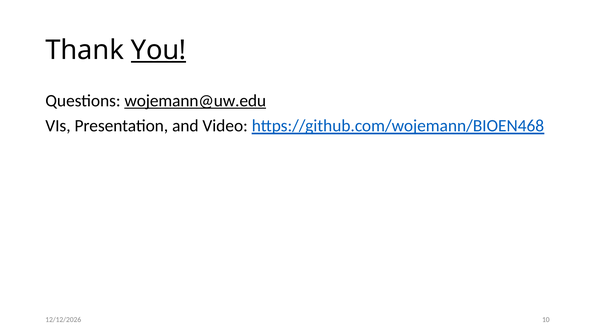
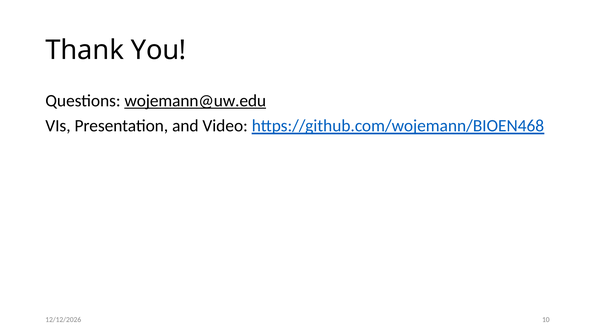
You underline: present -> none
